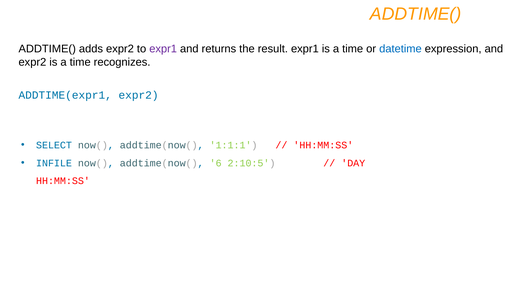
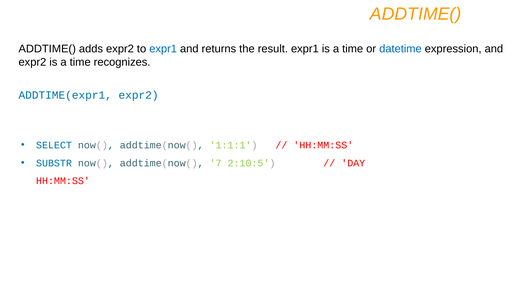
expr1 at (163, 49) colour: purple -> blue
INFILE: INFILE -> SUBSTR
6: 6 -> 7
